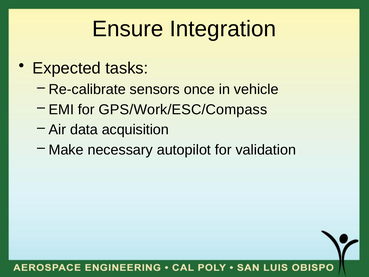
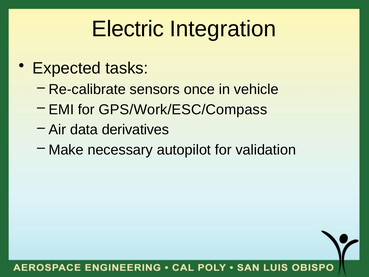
Ensure: Ensure -> Electric
acquisition: acquisition -> derivatives
